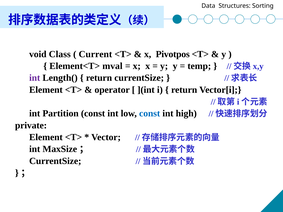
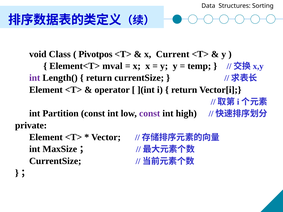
Current: Current -> Pivotpos
Pivotpos: Pivotpos -> Current
const at (150, 114) colour: blue -> purple
